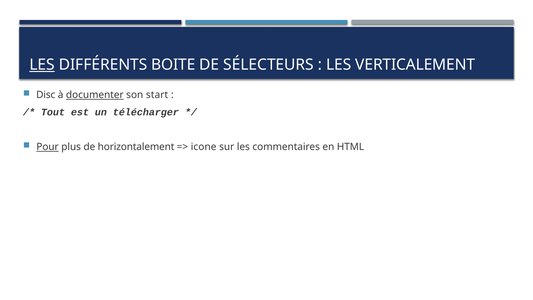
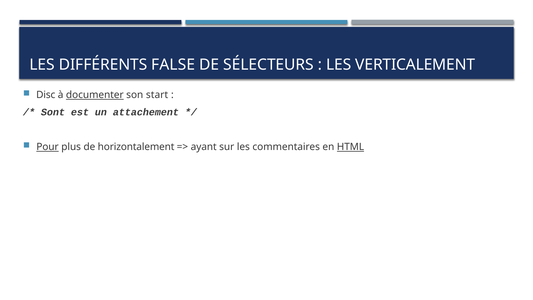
LES at (42, 65) underline: present -> none
BOITE: BOITE -> FALSE
Tout: Tout -> Sont
télécharger: télécharger -> attachement
icone: icone -> ayant
HTML underline: none -> present
